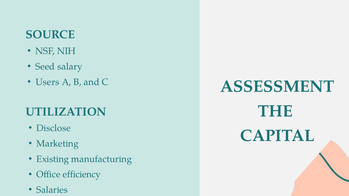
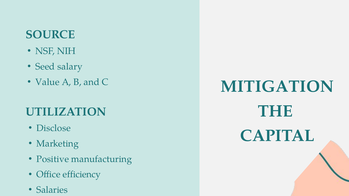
Users: Users -> Value
ASSESSMENT: ASSESSMENT -> MITIGATION
Existing: Existing -> Positive
